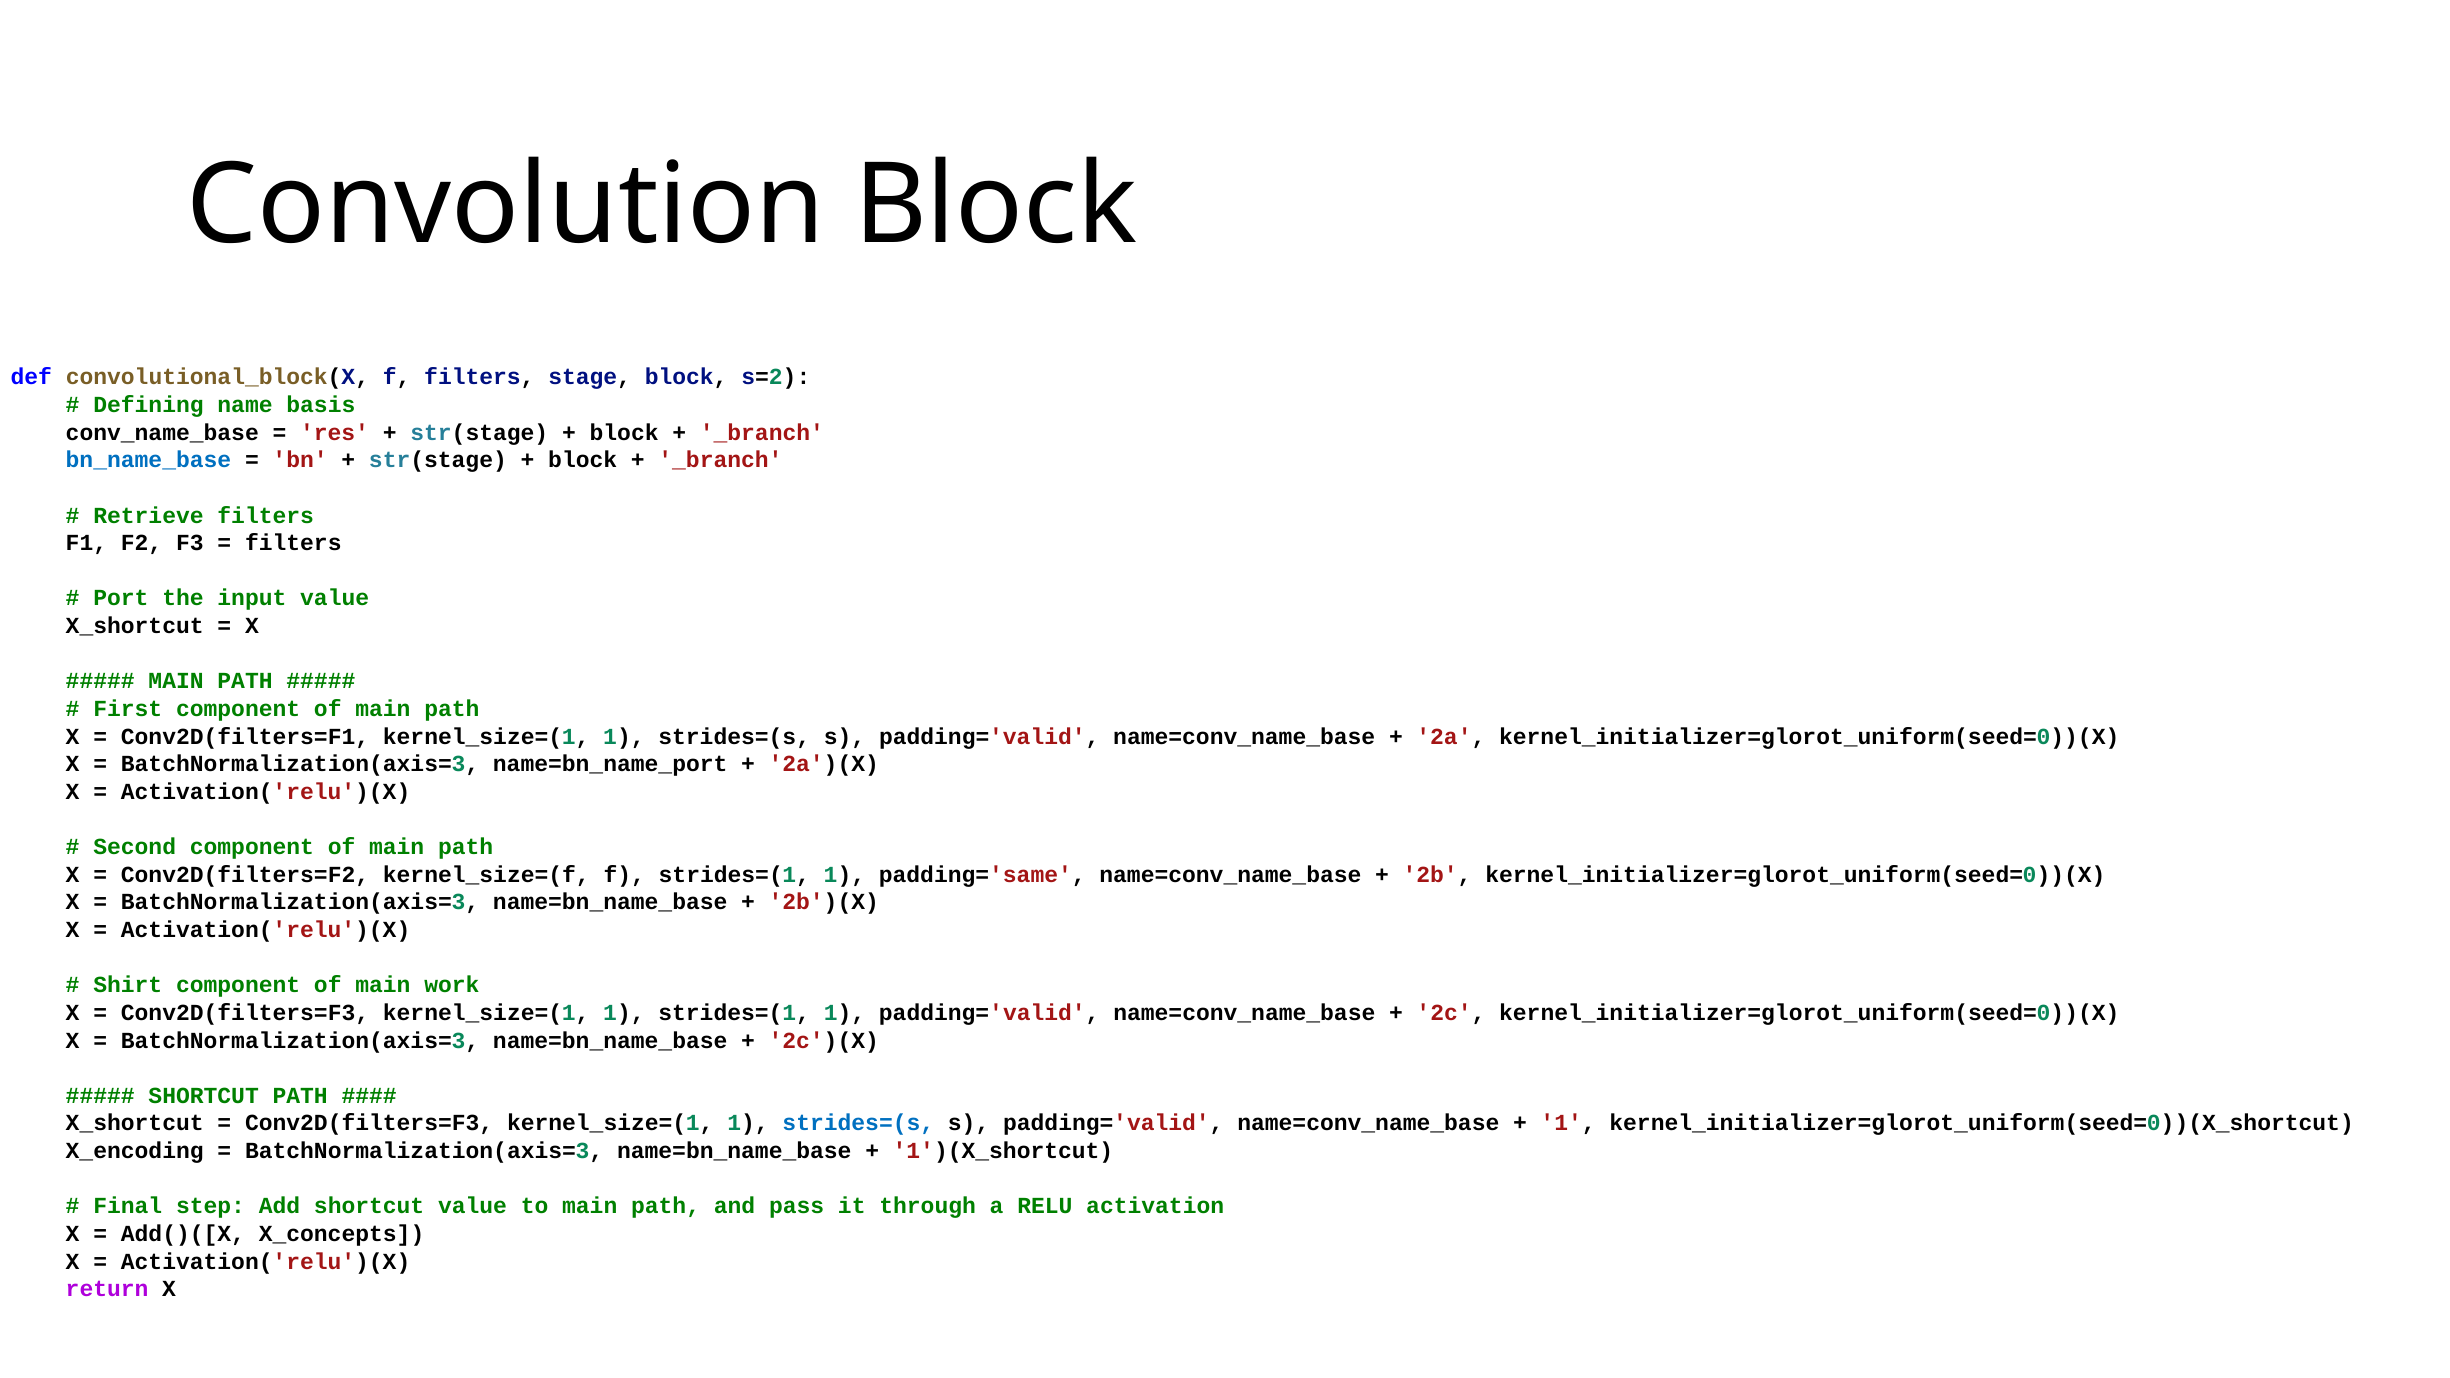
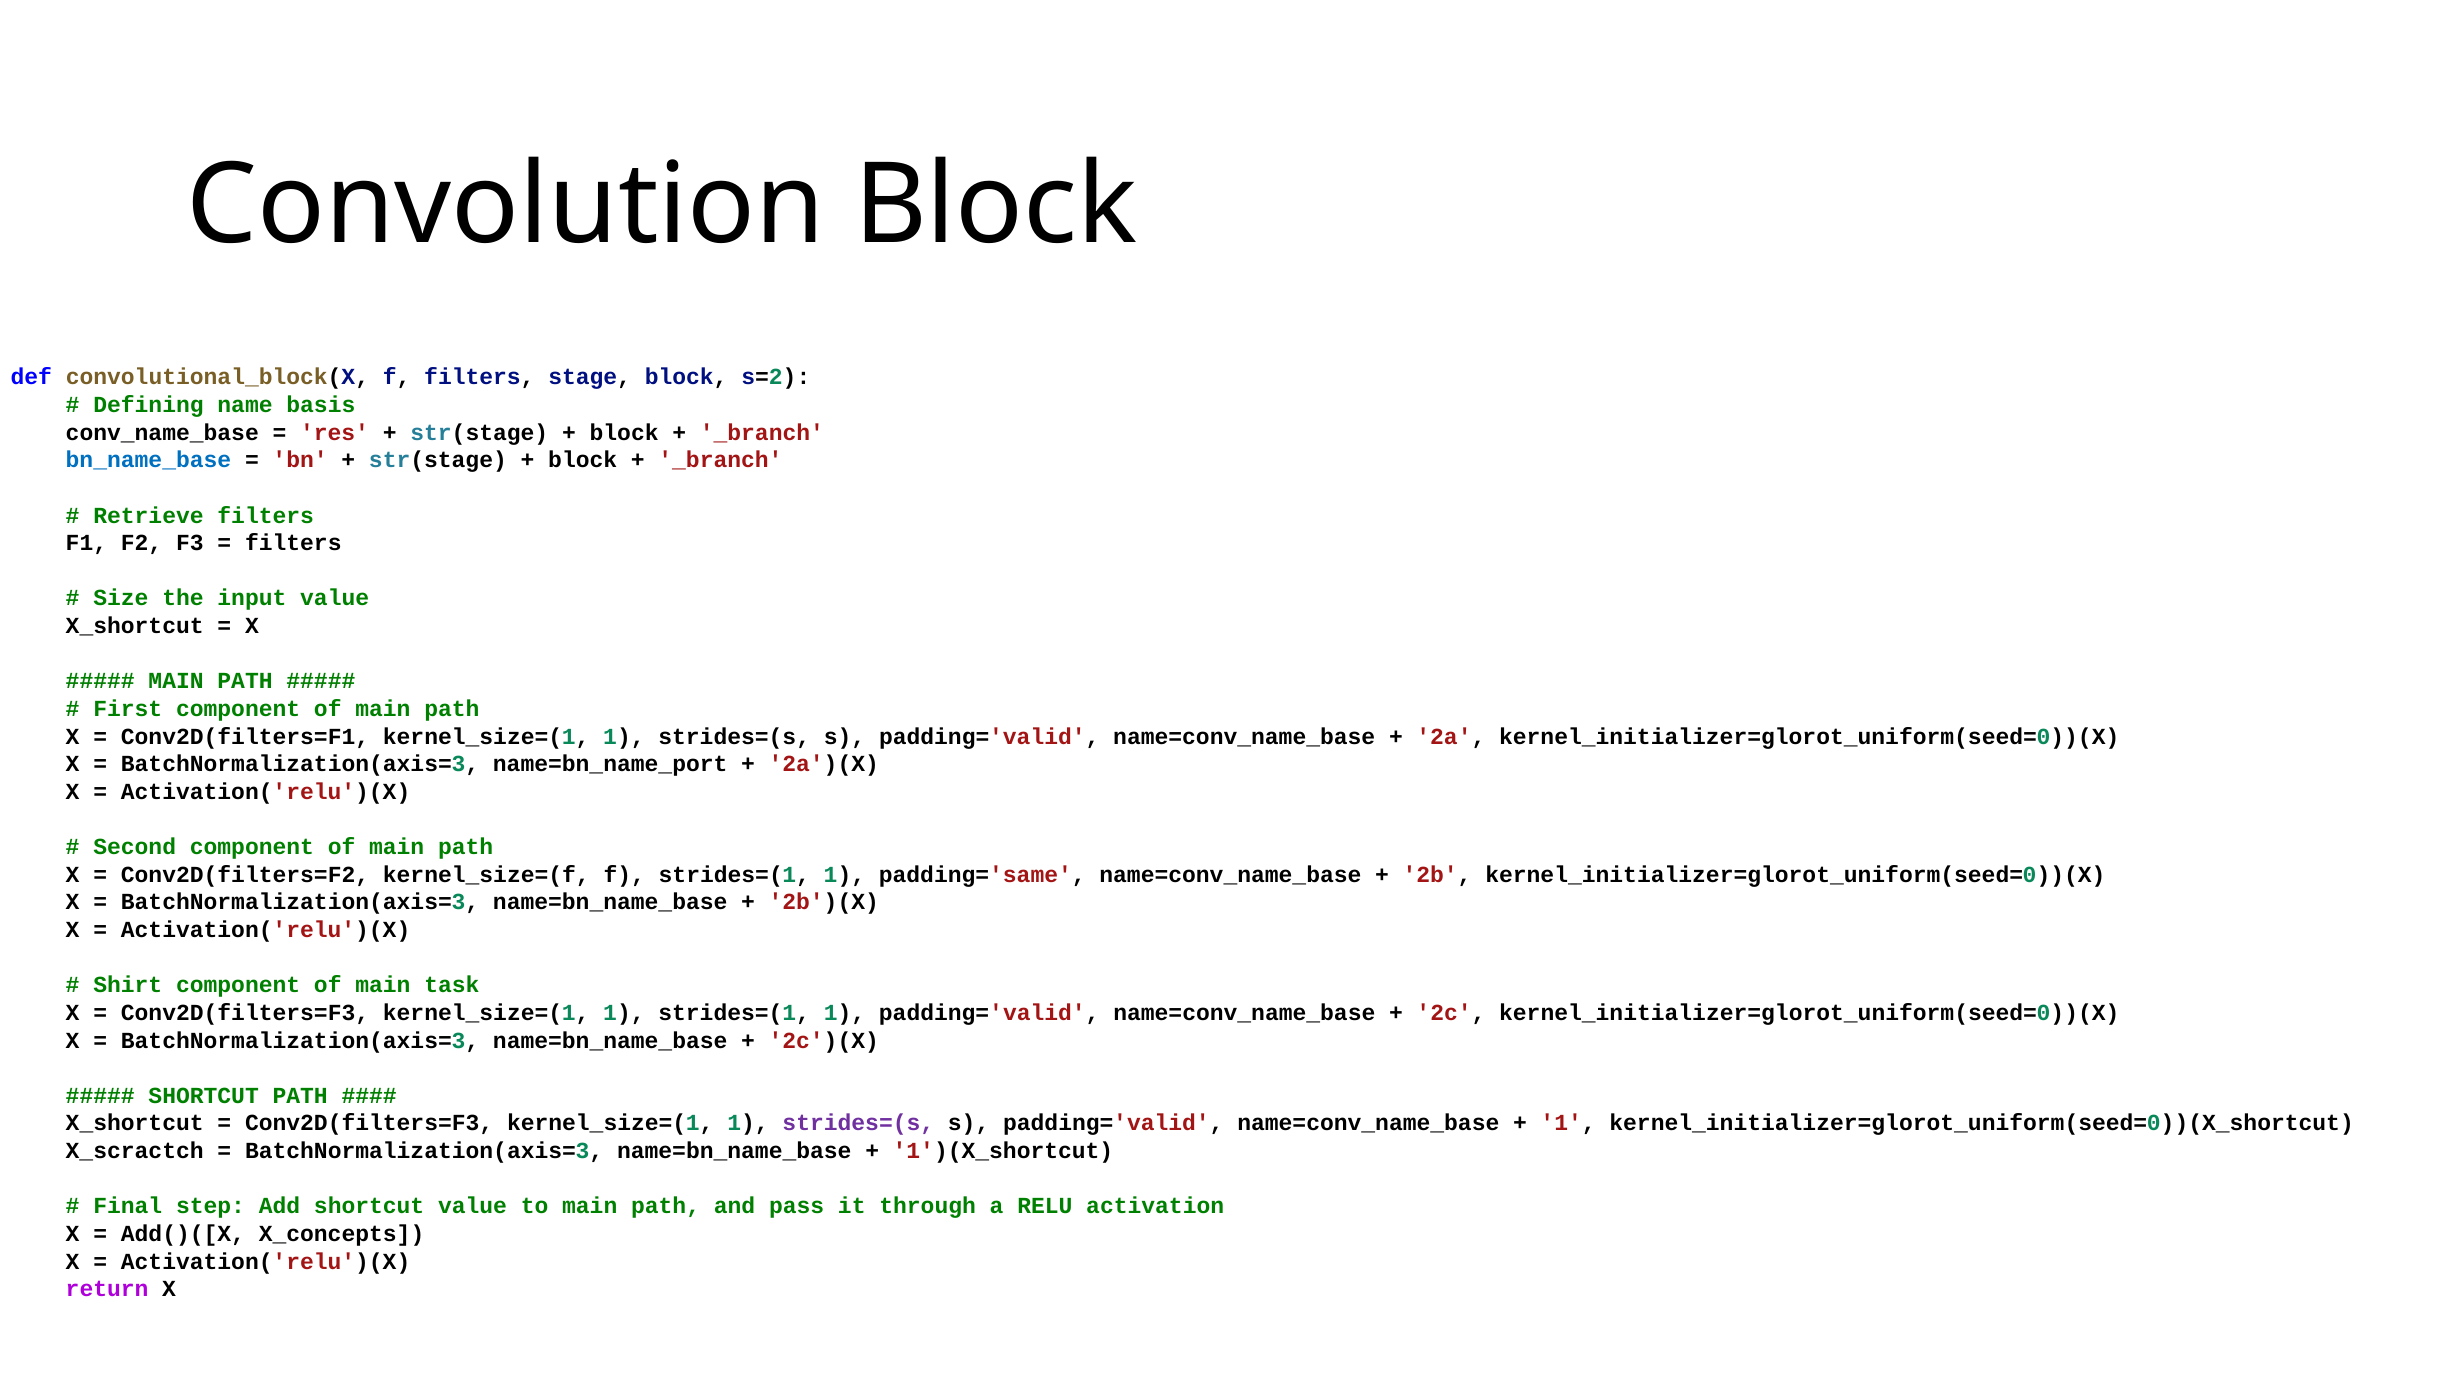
Port: Port -> Size
work: work -> task
strides=(s at (858, 1123) colour: blue -> purple
X_encoding: X_encoding -> X_scractch
